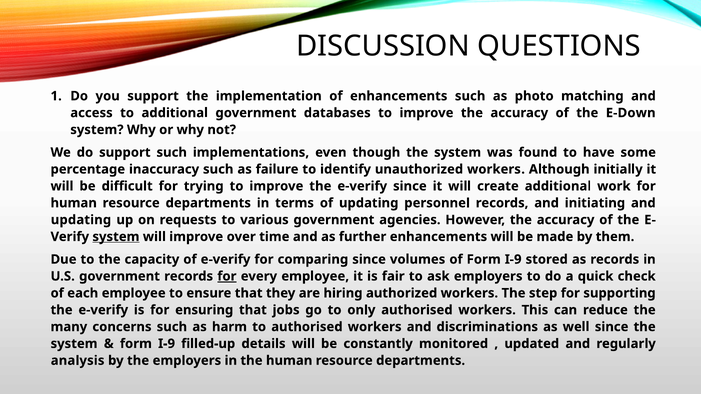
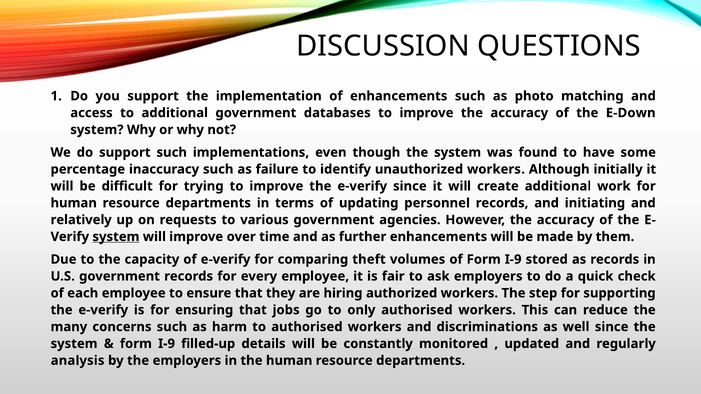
updating at (81, 220): updating -> relatively
comparing since: since -> theft
for at (227, 276) underline: present -> none
